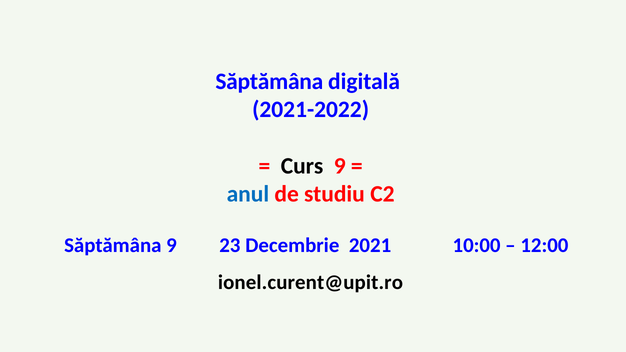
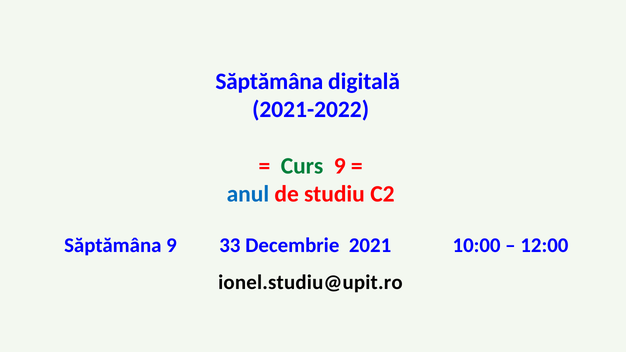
Curs colour: black -> green
23: 23 -> 33
ionel.curent@upit.ro: ionel.curent@upit.ro -> ionel.studiu@upit.ro
